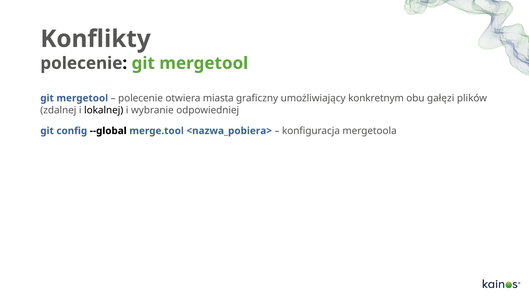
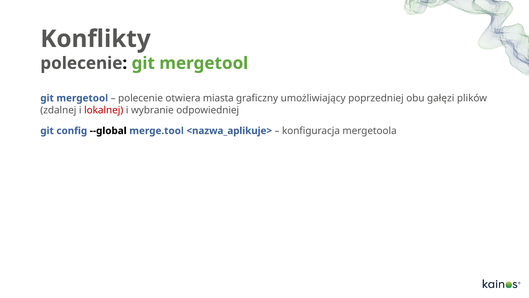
konkretnym: konkretnym -> poprzedniej
lokalnej colour: black -> red
<nazwa_pobiera>: <nazwa_pobiera> -> <nazwa_aplikuje>
